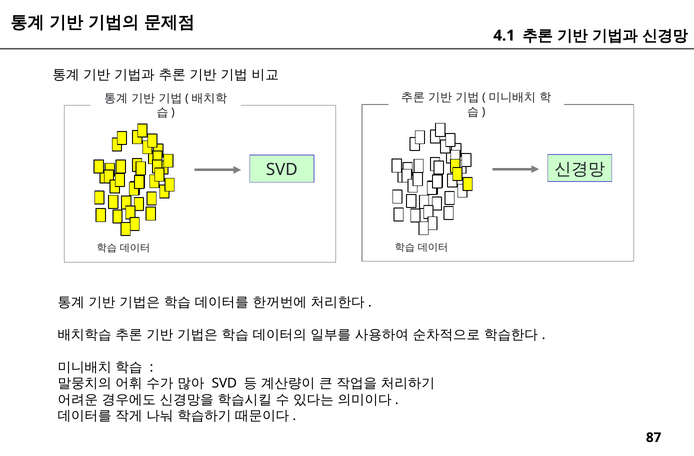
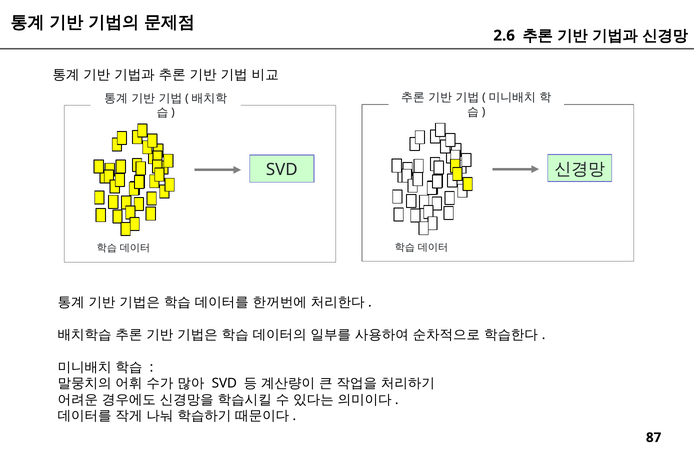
4.1: 4.1 -> 2.6
